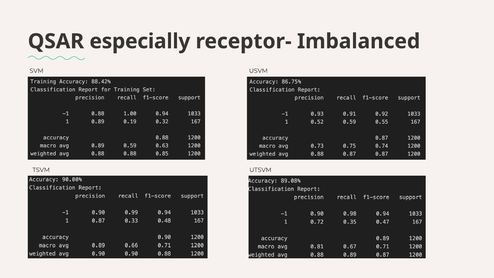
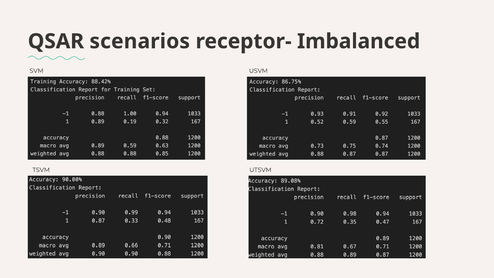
especially: especially -> scenarios
